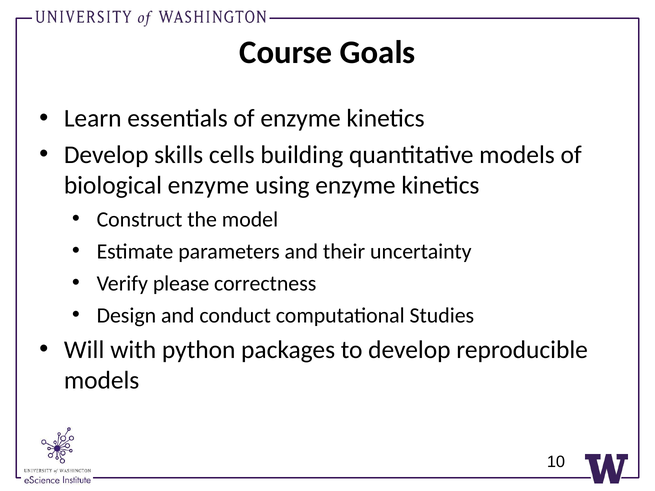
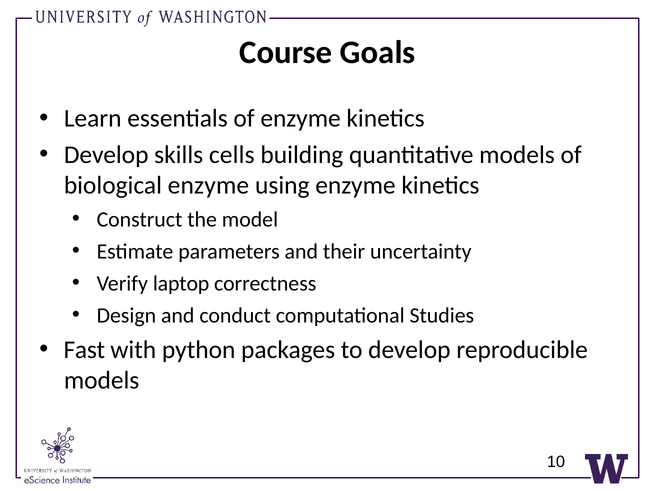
please: please -> laptop
Will: Will -> Fast
